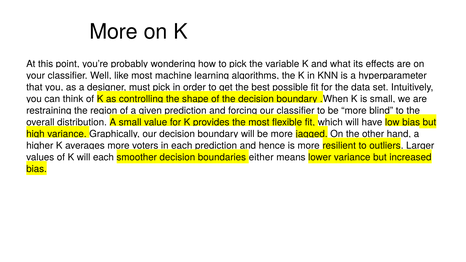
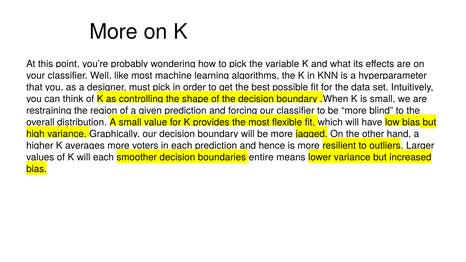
either: either -> entire
